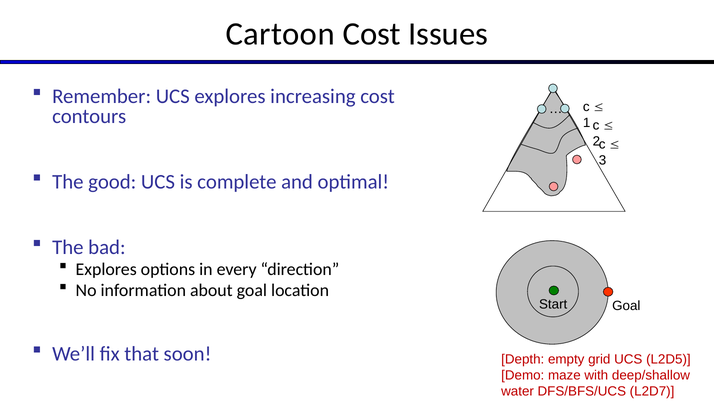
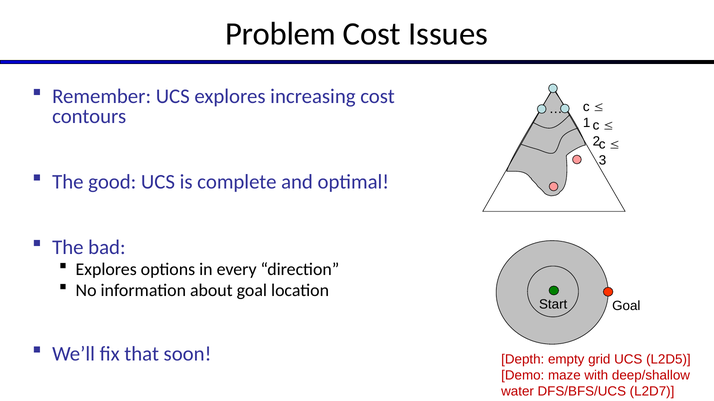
Cartoon: Cartoon -> Problem
